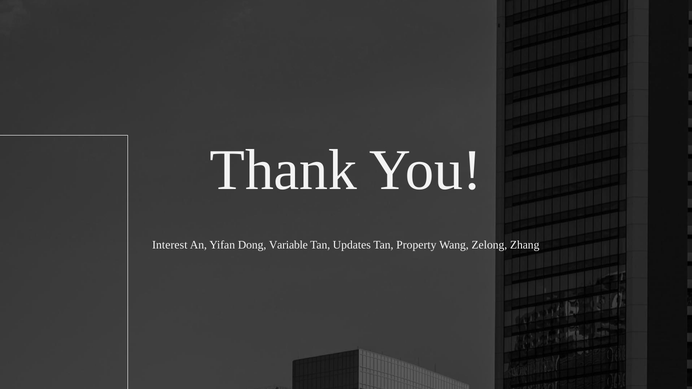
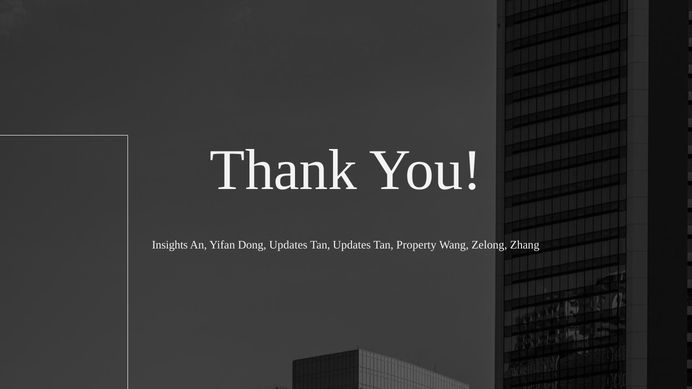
Interest: Interest -> Insights
Dong Variable: Variable -> Updates
